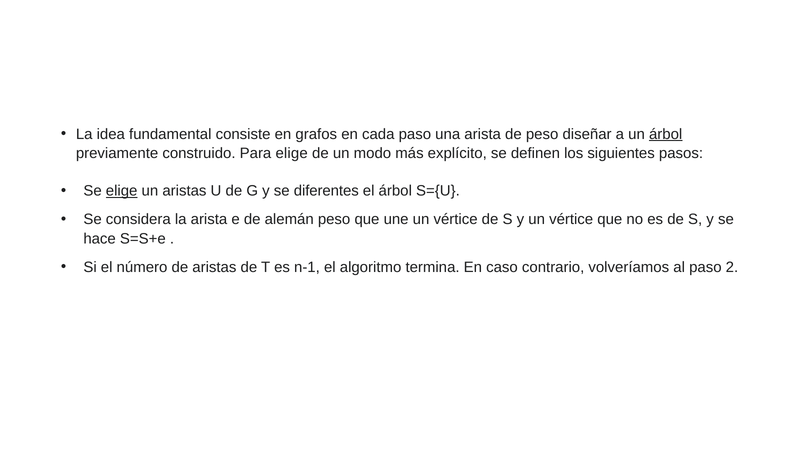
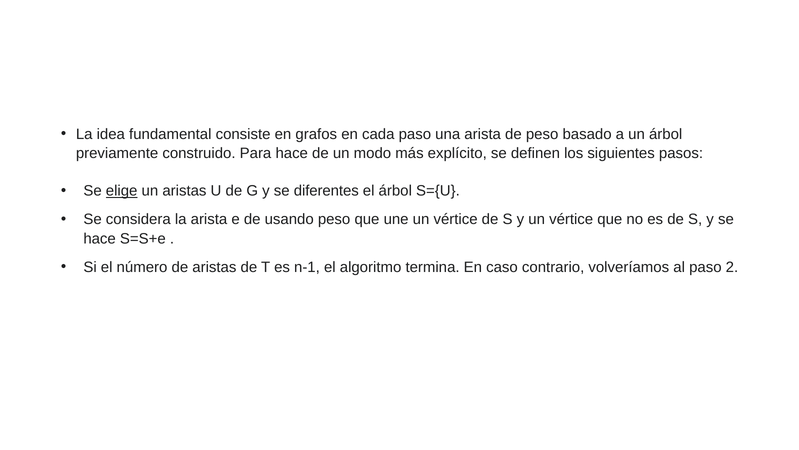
diseñar: diseñar -> basado
árbol at (666, 134) underline: present -> none
Para elige: elige -> hace
alemán: alemán -> usando
